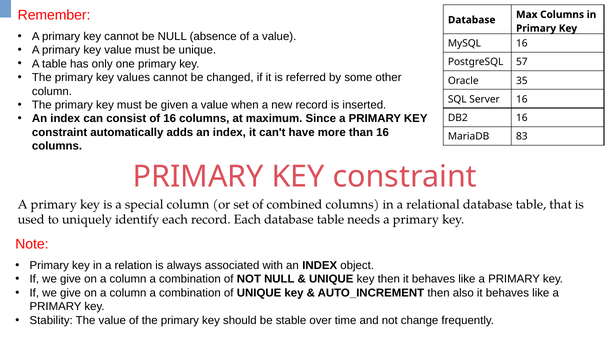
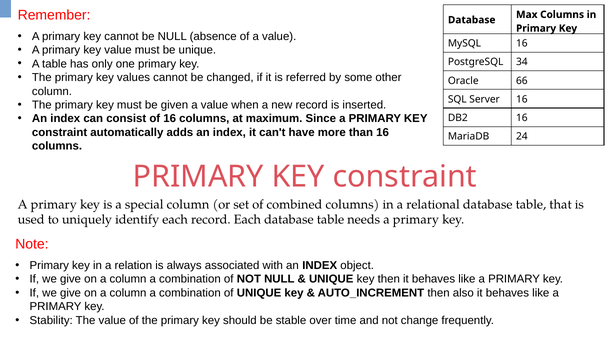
57: 57 -> 34
35: 35 -> 66
83: 83 -> 24
